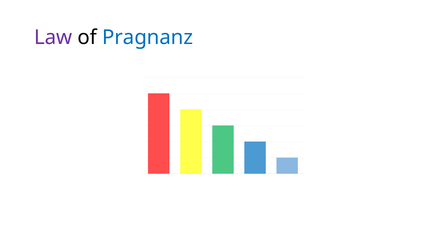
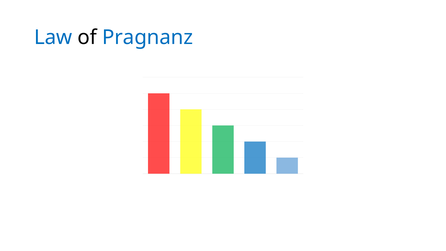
Law colour: purple -> blue
